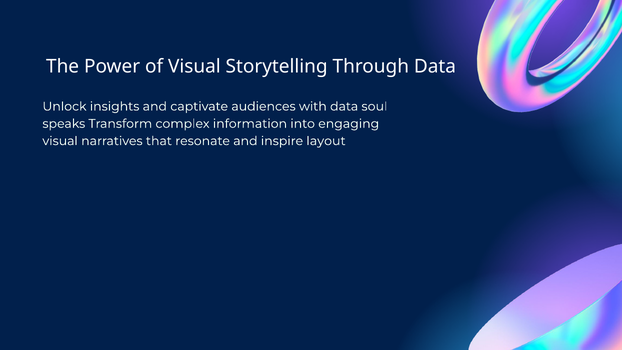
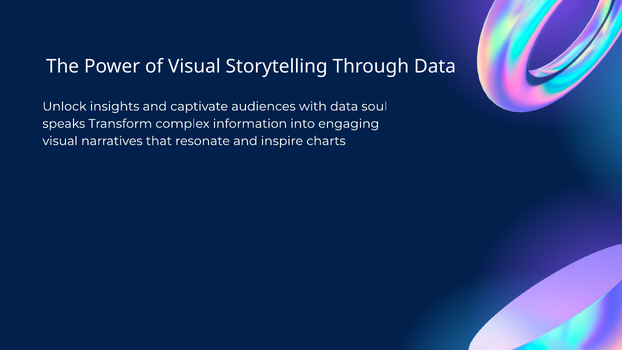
layout: layout -> charts
